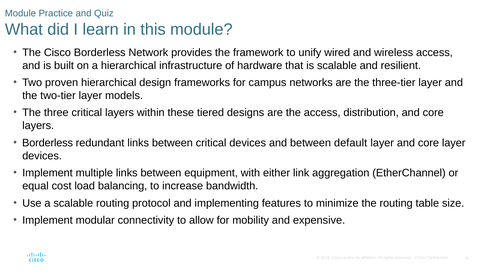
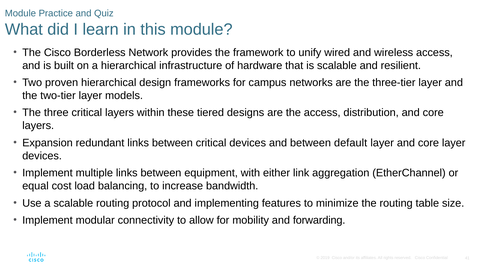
Borderless at (48, 143): Borderless -> Expansion
expensive: expensive -> forwarding
